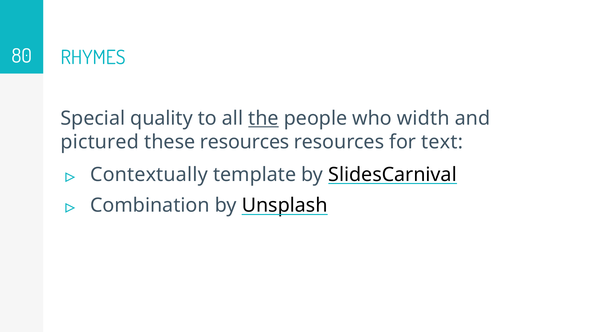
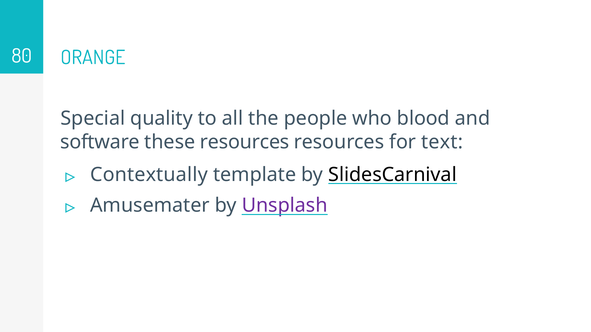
RHYMES: RHYMES -> ORANGE
the underline: present -> none
width: width -> blood
pictured: pictured -> software
Combination: Combination -> Amusemater
Unsplash colour: black -> purple
